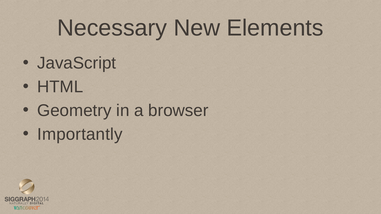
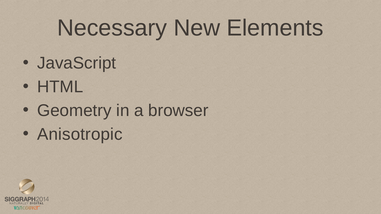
Importantly: Importantly -> Anisotropic
